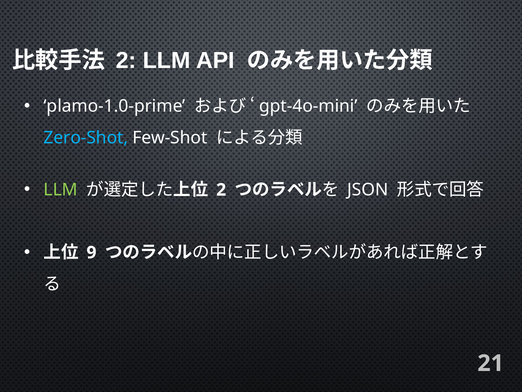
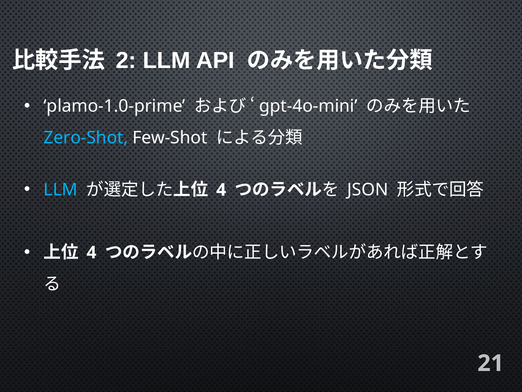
LLM at (61, 190) colour: light green -> light blue
2 at (221, 190): 2 -> 4
9 at (91, 252): 9 -> 4
